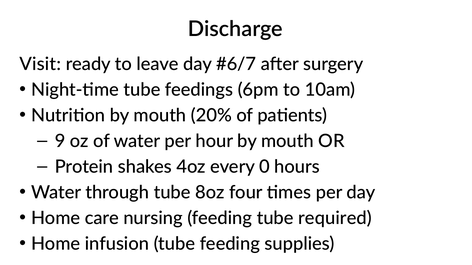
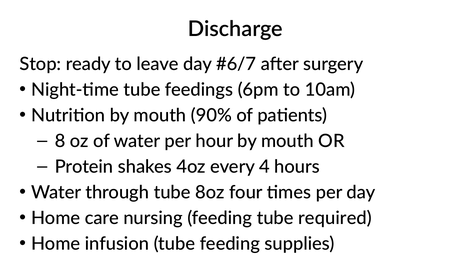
Visit: Visit -> Stop
20%: 20% -> 90%
9: 9 -> 8
0: 0 -> 4
